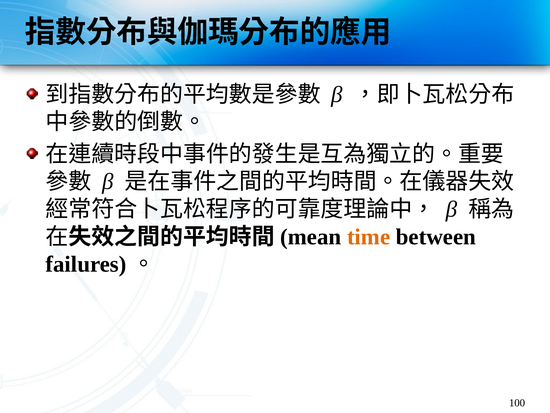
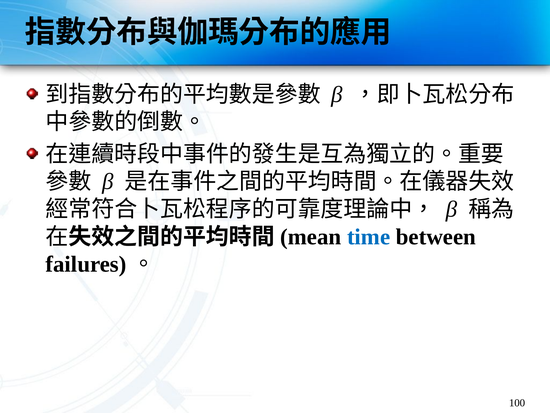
time colour: orange -> blue
